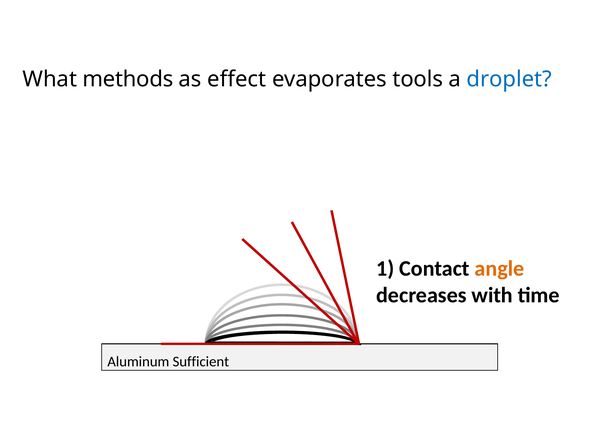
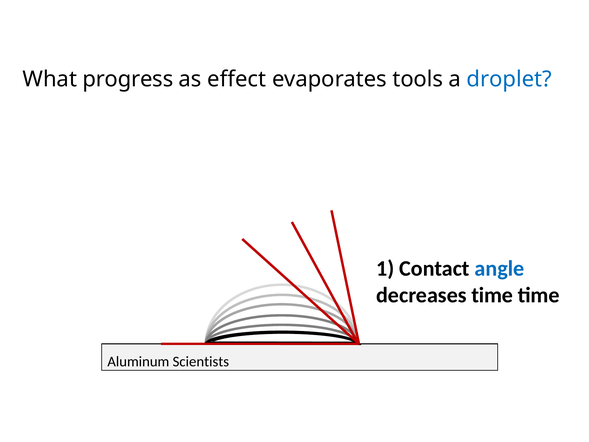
methods: methods -> progress
angle colour: orange -> blue
decreases with: with -> time
Sufficient: Sufficient -> Scientists
